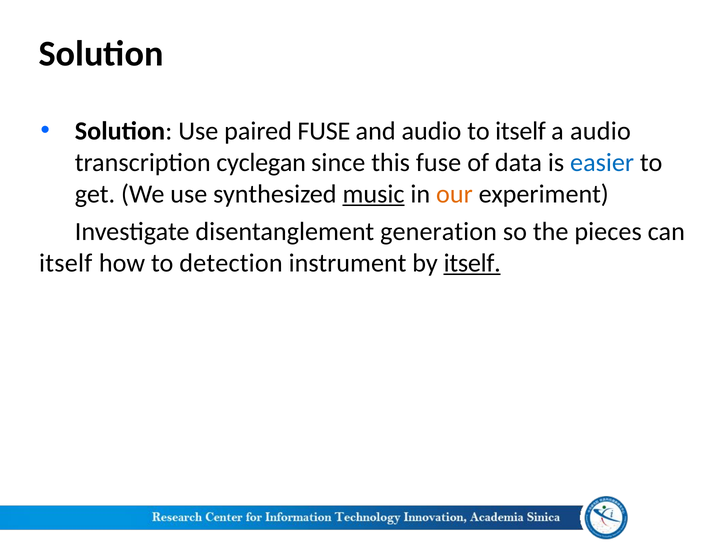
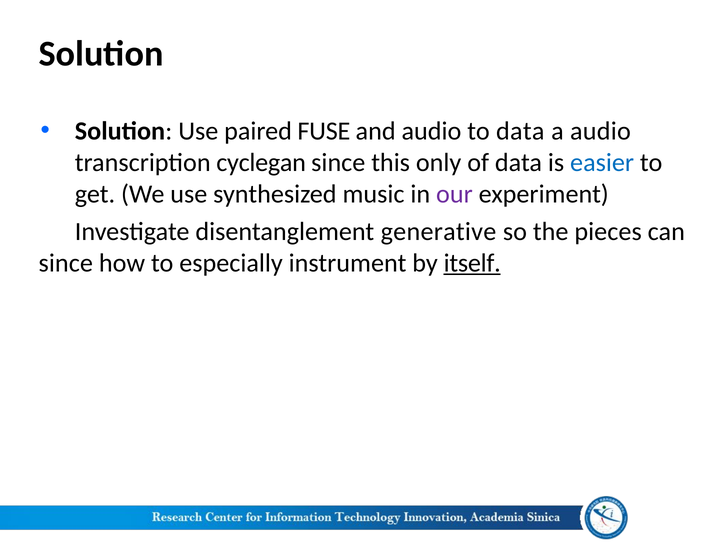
to itself: itself -> data
this fuse: fuse -> only
music underline: present -> none
our colour: orange -> purple
generation: generation -> generative
itself at (66, 263): itself -> since
detection: detection -> especially
